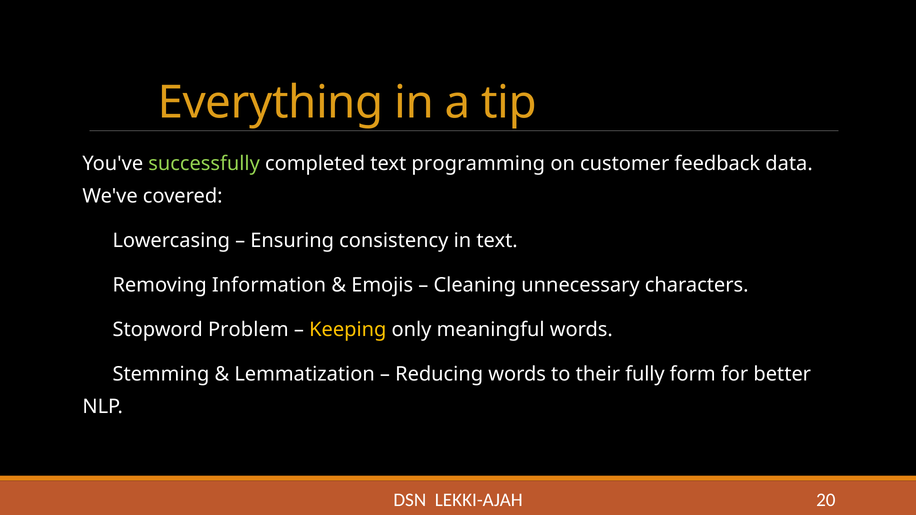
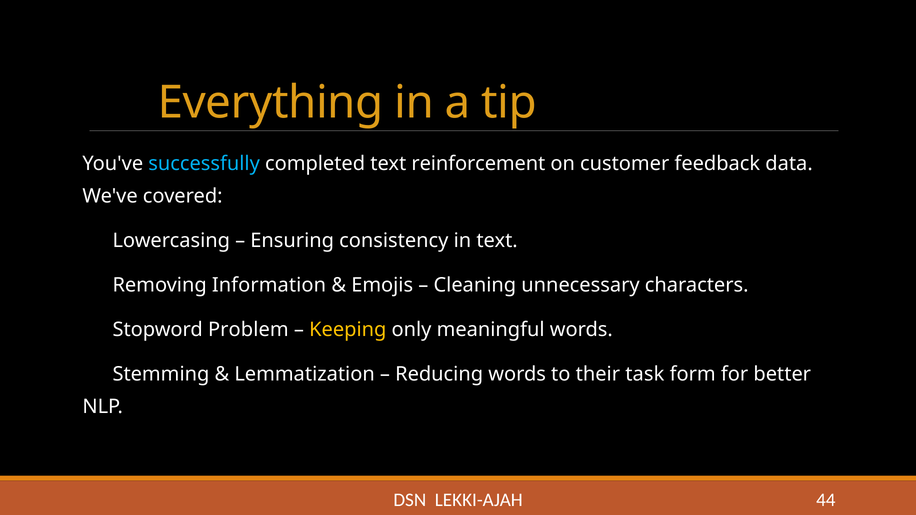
successfully colour: light green -> light blue
programming: programming -> reinforcement
fully: fully -> task
20: 20 -> 44
